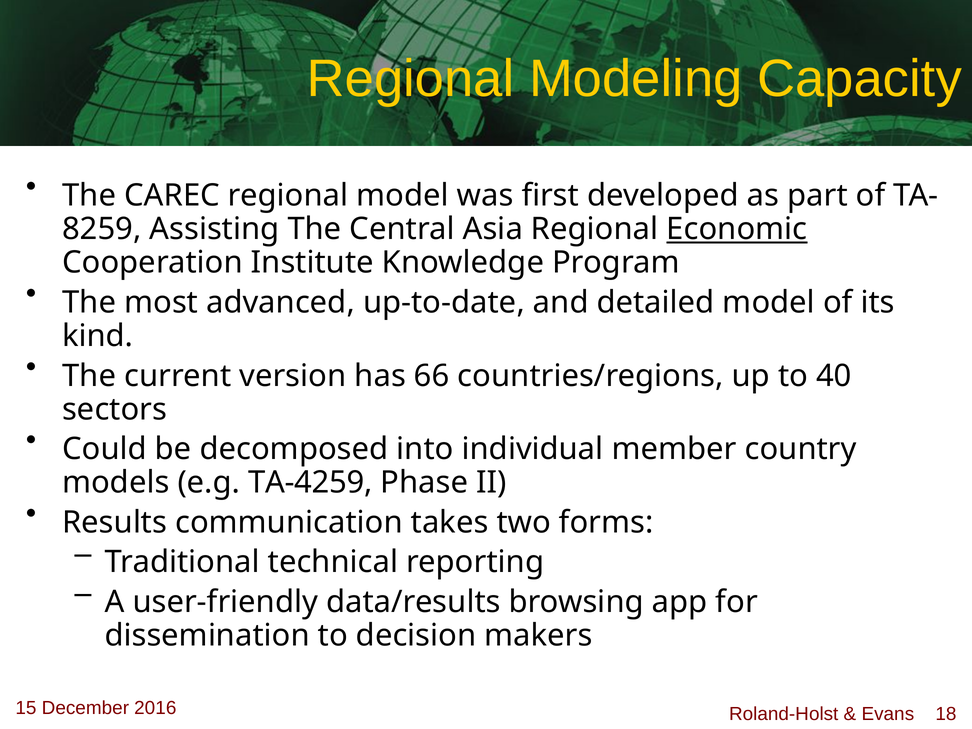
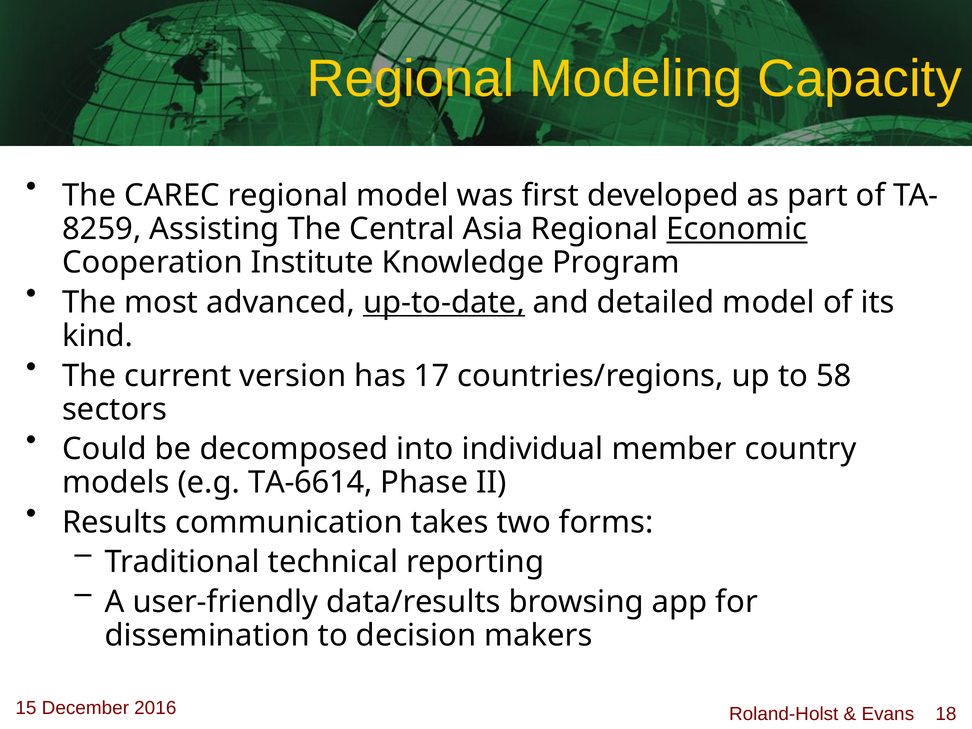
up-to-date underline: none -> present
66: 66 -> 17
40: 40 -> 58
TA-4259: TA-4259 -> TA-6614
